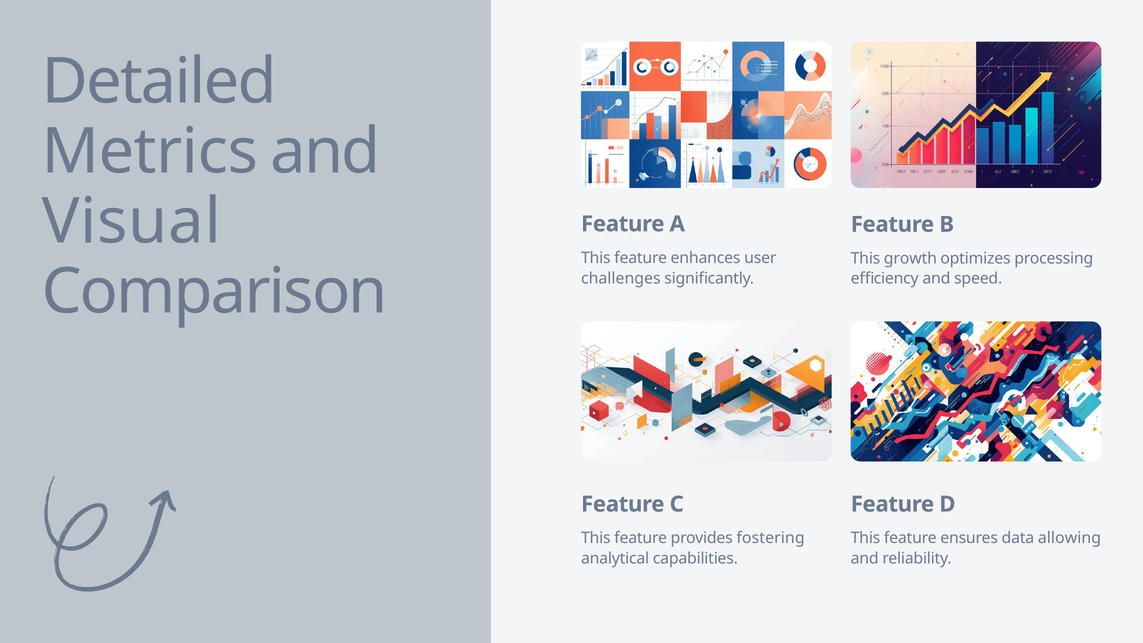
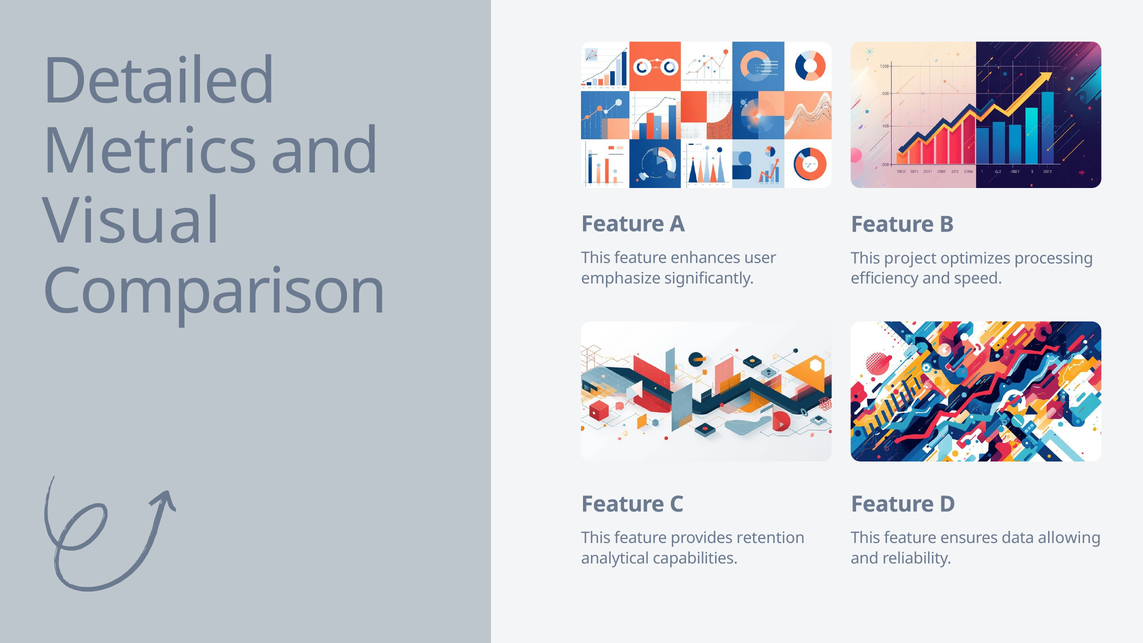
growth: growth -> project
challenges: challenges -> emphasize
fostering: fostering -> retention
